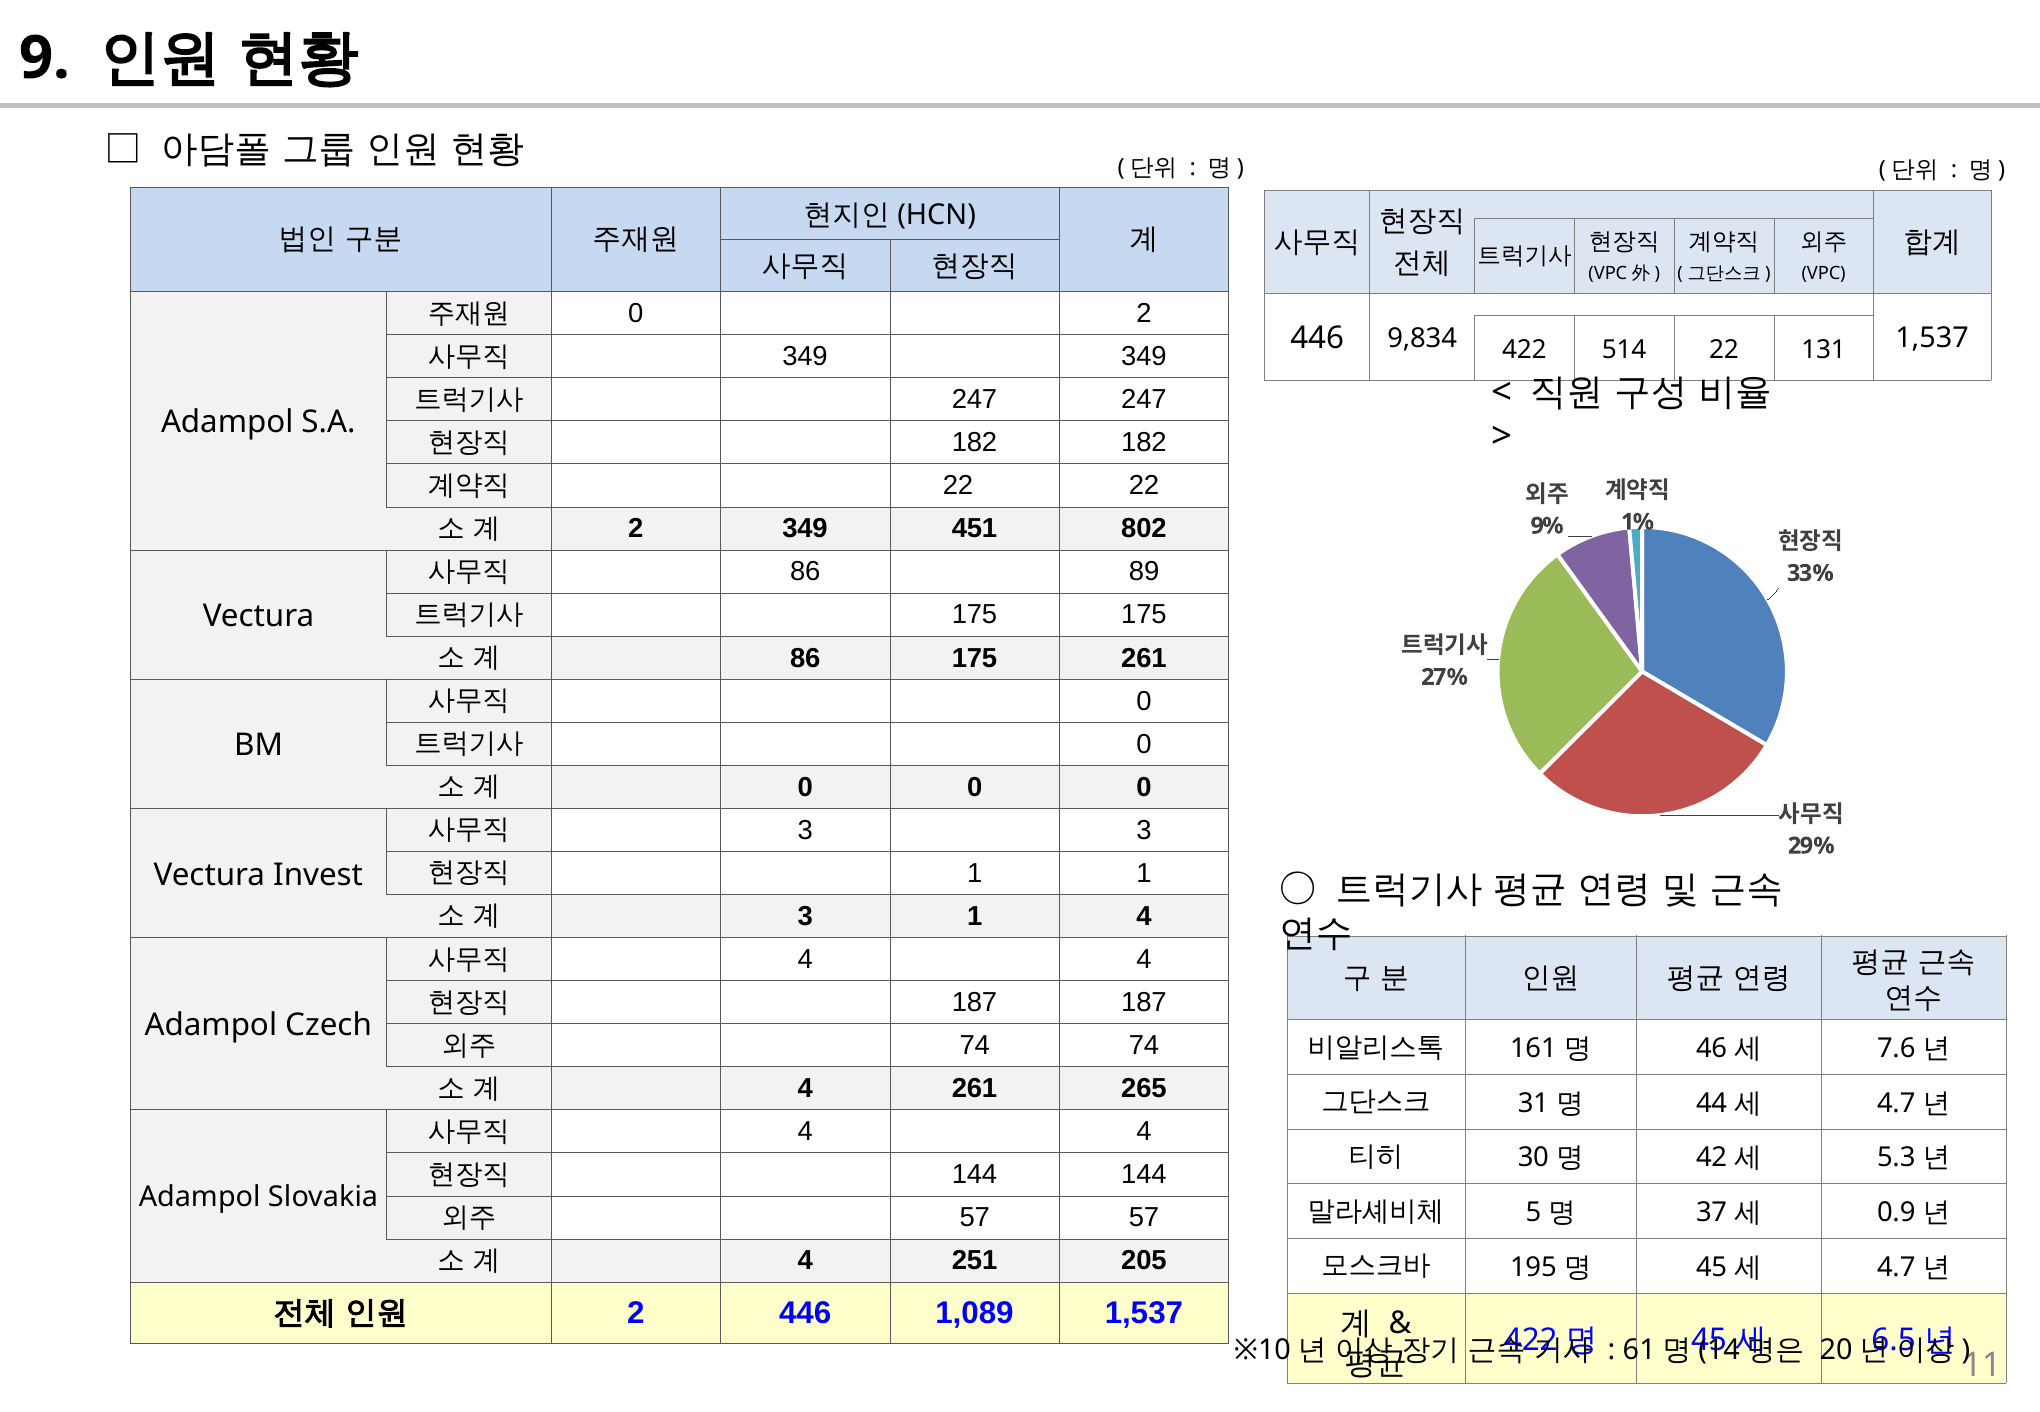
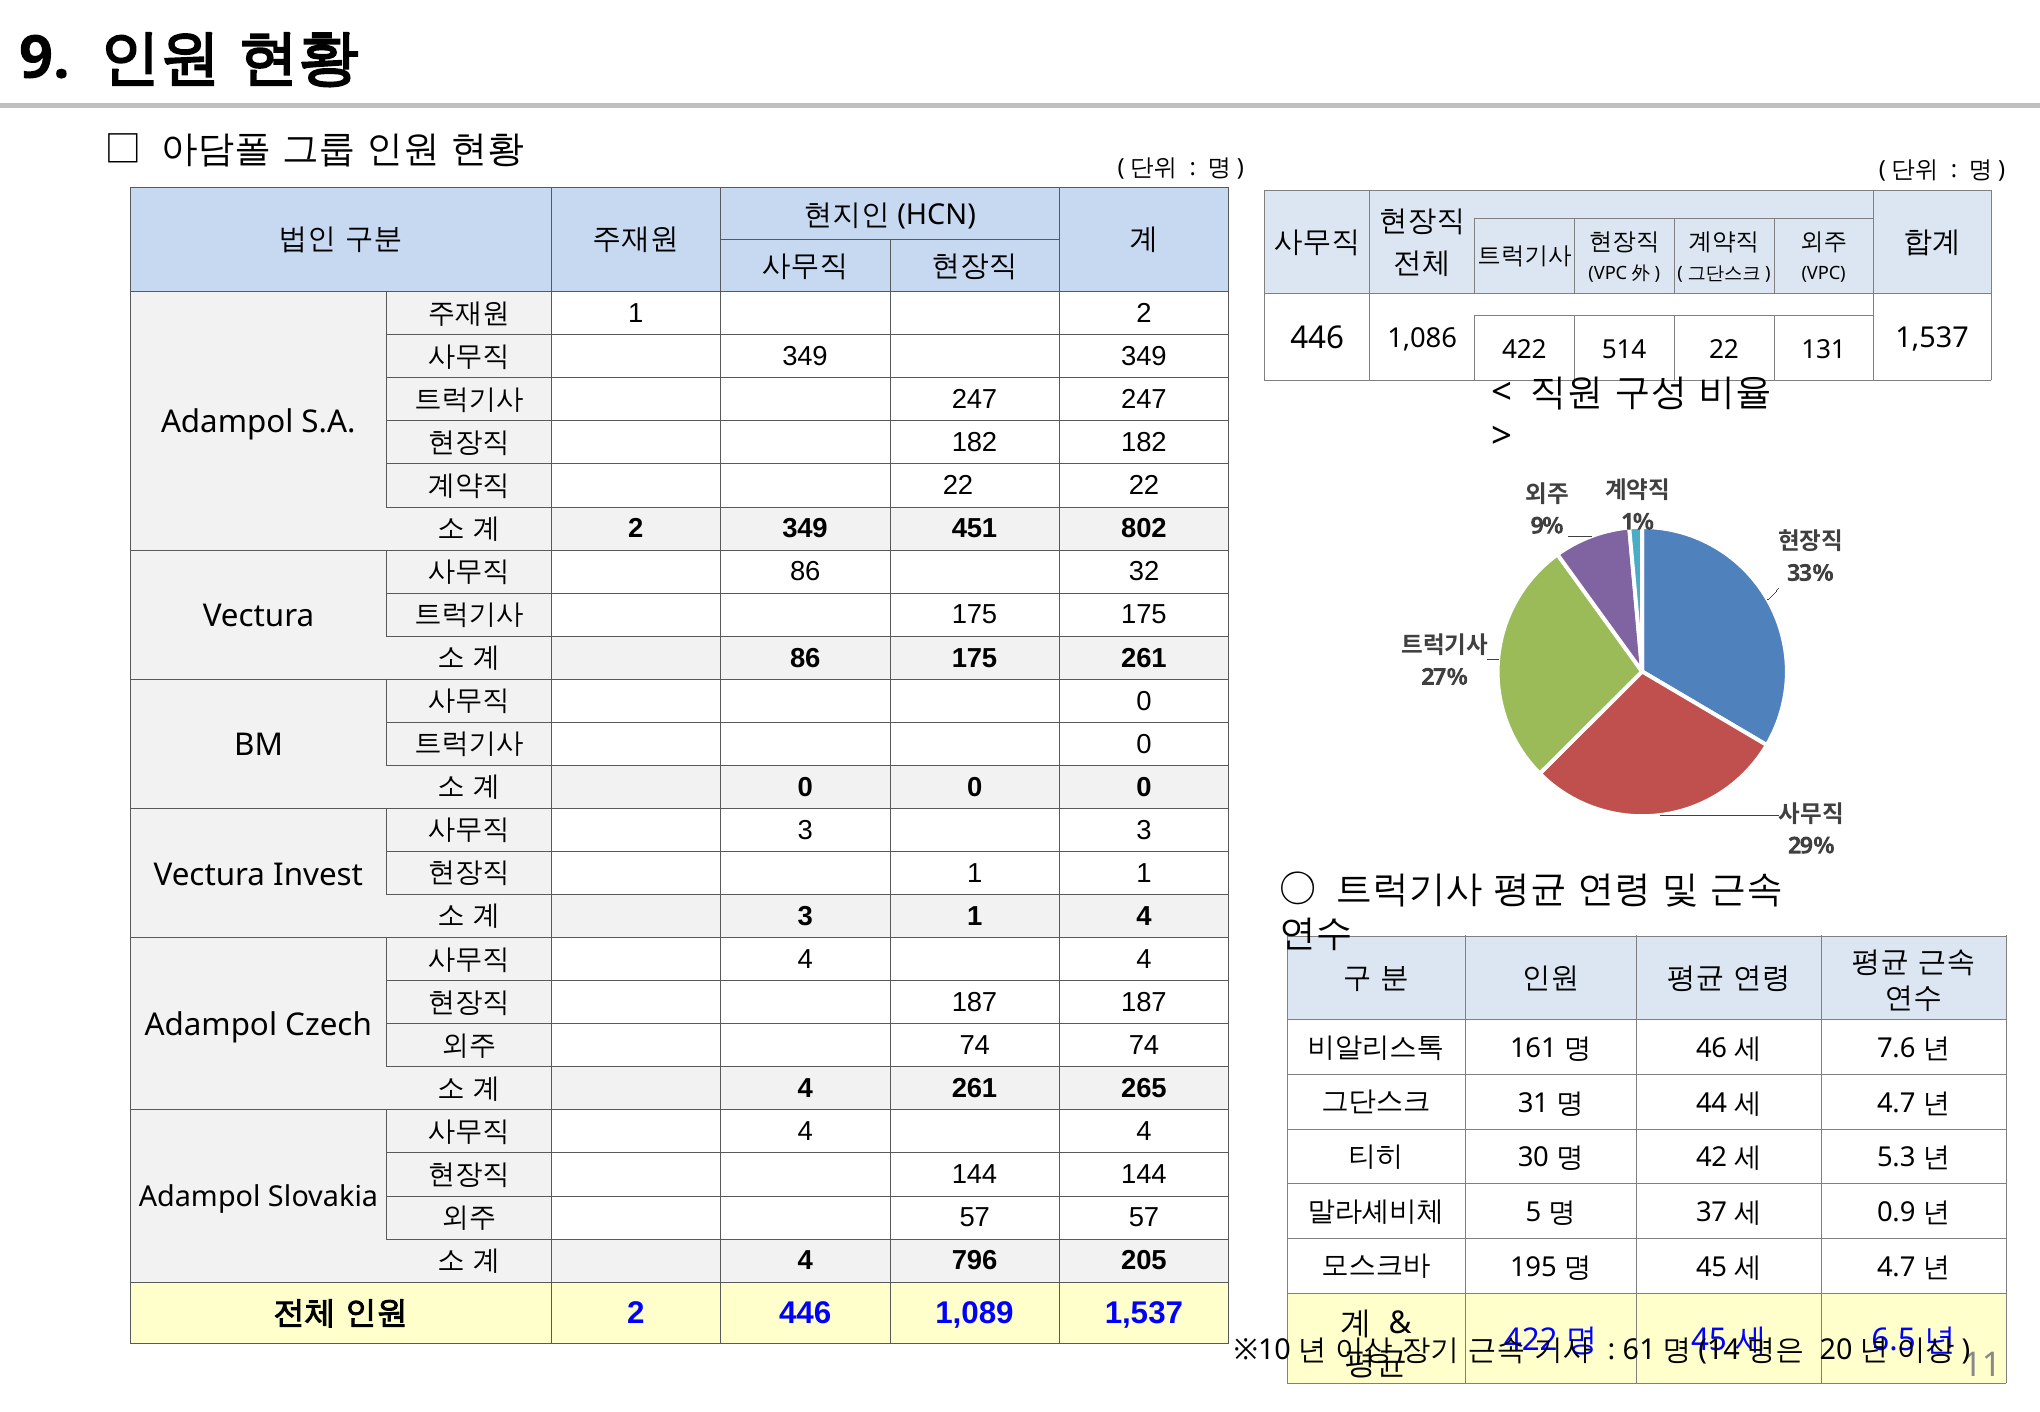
0 at (636, 314): 0 -> 1
9,834: 9,834 -> 1,086
89: 89 -> 32
251: 251 -> 796
